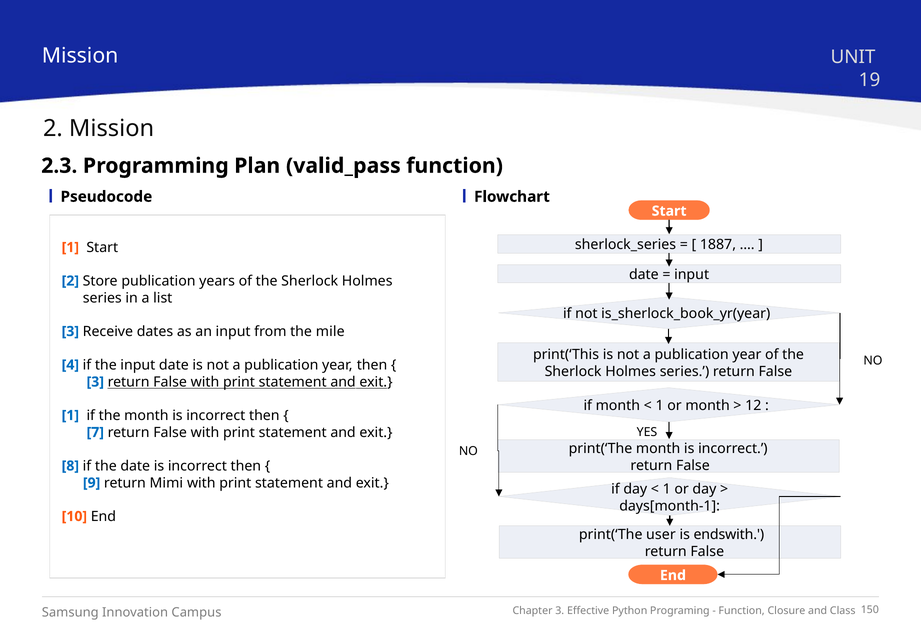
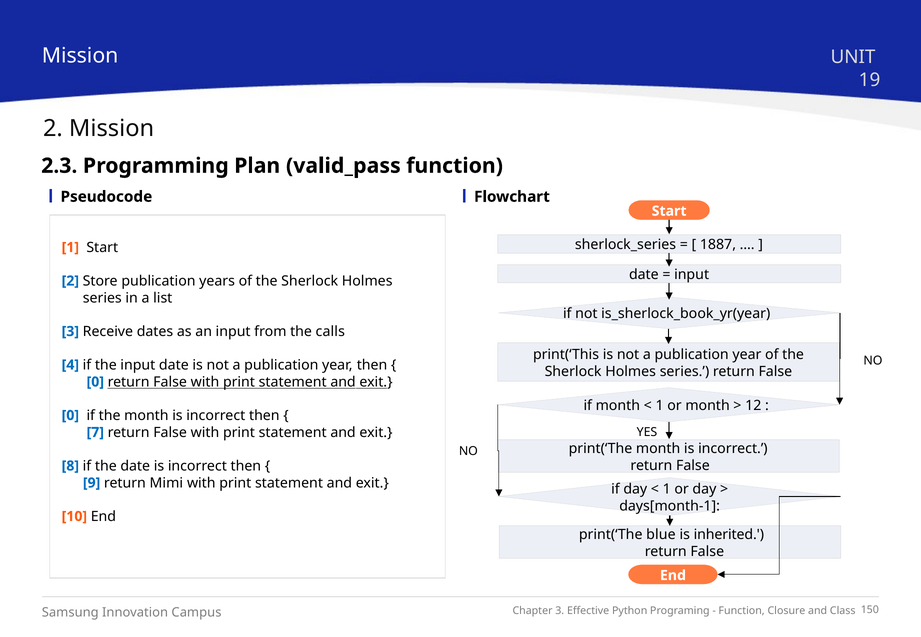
mile: mile -> calls
3 at (95, 382): 3 -> 0
1 at (70, 416): 1 -> 0
user: user -> blue
endswith: endswith -> inherited
